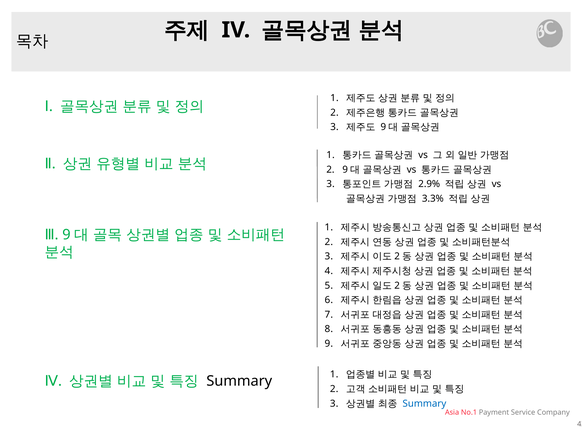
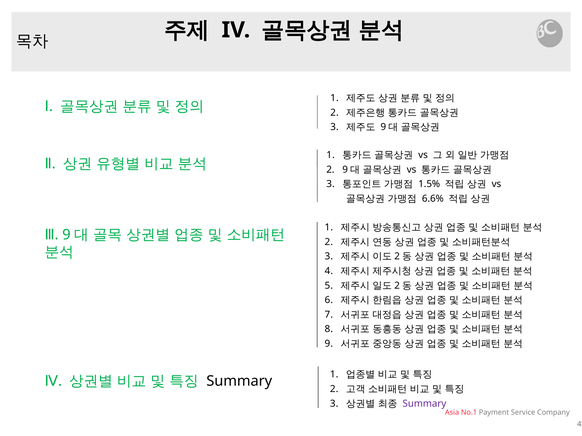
2.9%: 2.9% -> 1.5%
3.3%: 3.3% -> 6.6%
Summary at (424, 404) colour: blue -> purple
